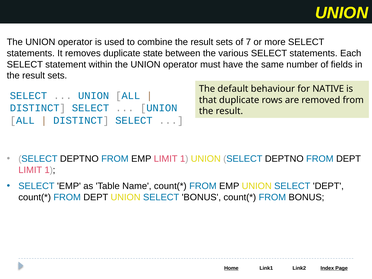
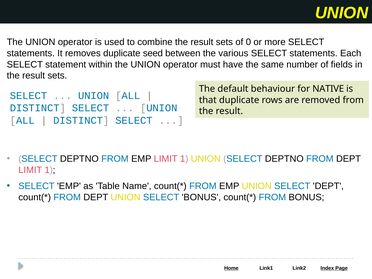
7: 7 -> 0
state: state -> seed
